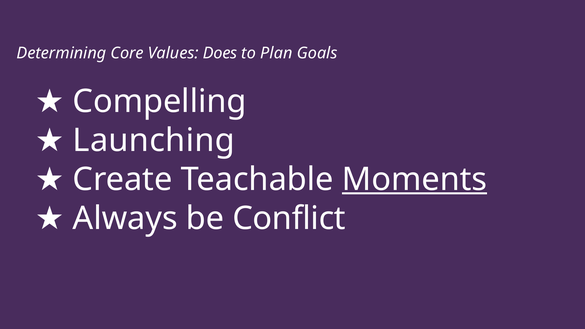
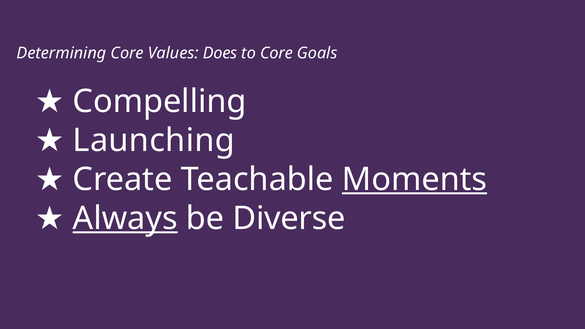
to Plan: Plan -> Core
Always underline: none -> present
Conflict: Conflict -> Diverse
